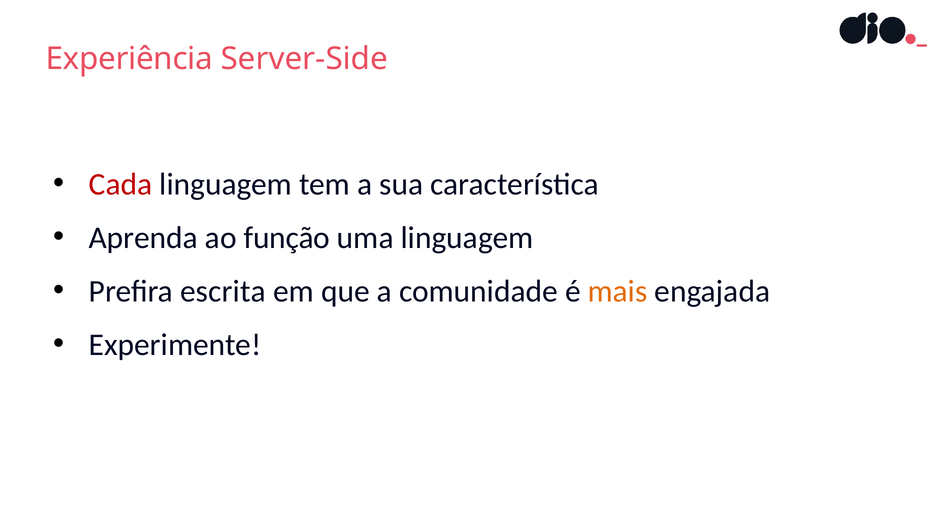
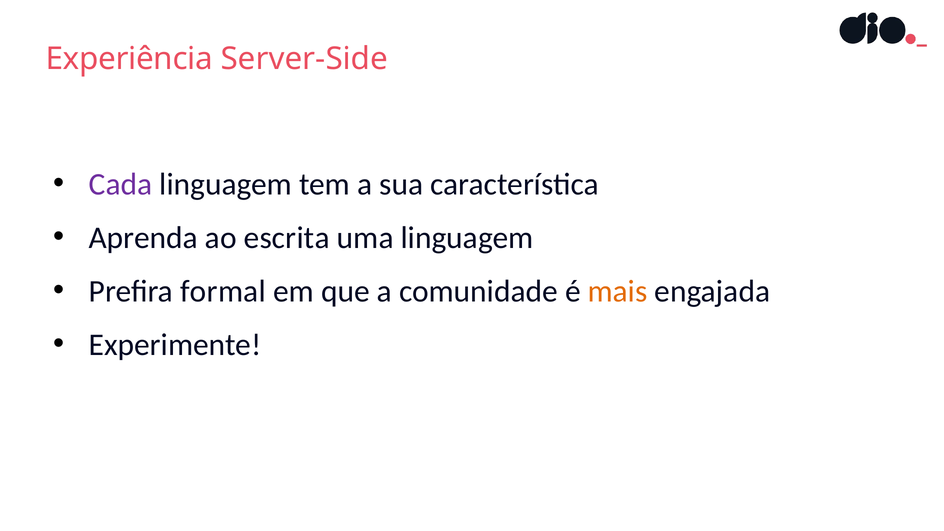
Cada colour: red -> purple
função: função -> escrita
escrita: escrita -> formal
